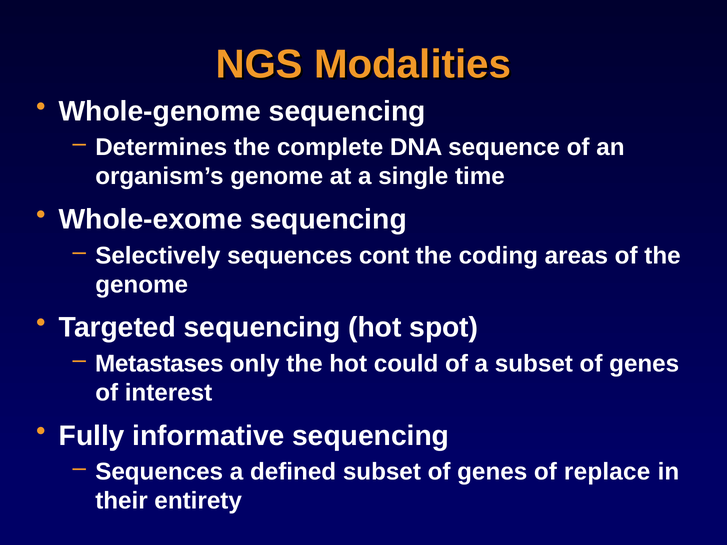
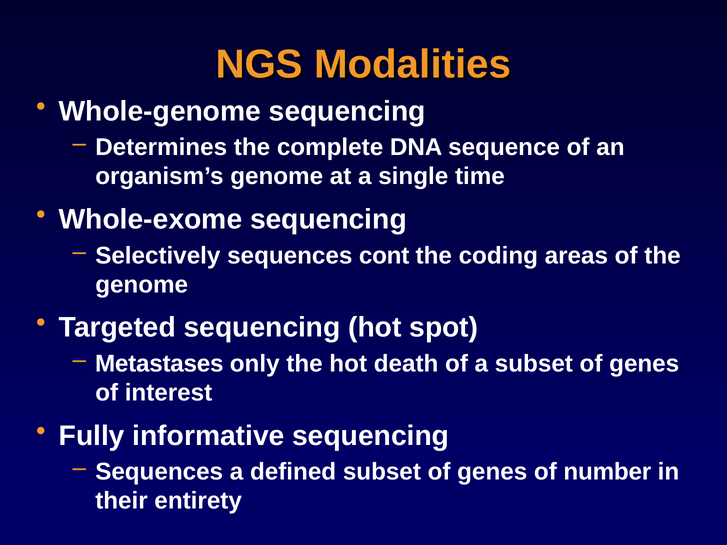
could: could -> death
replace: replace -> number
